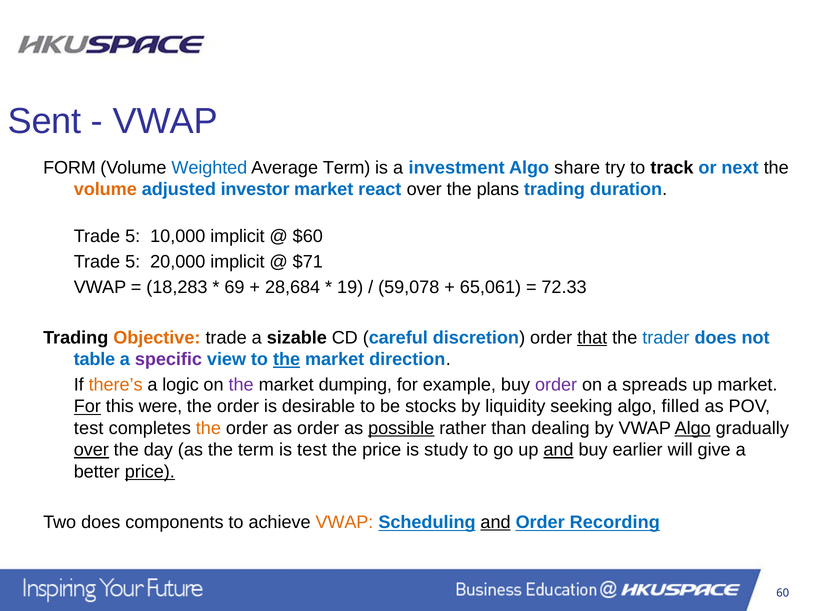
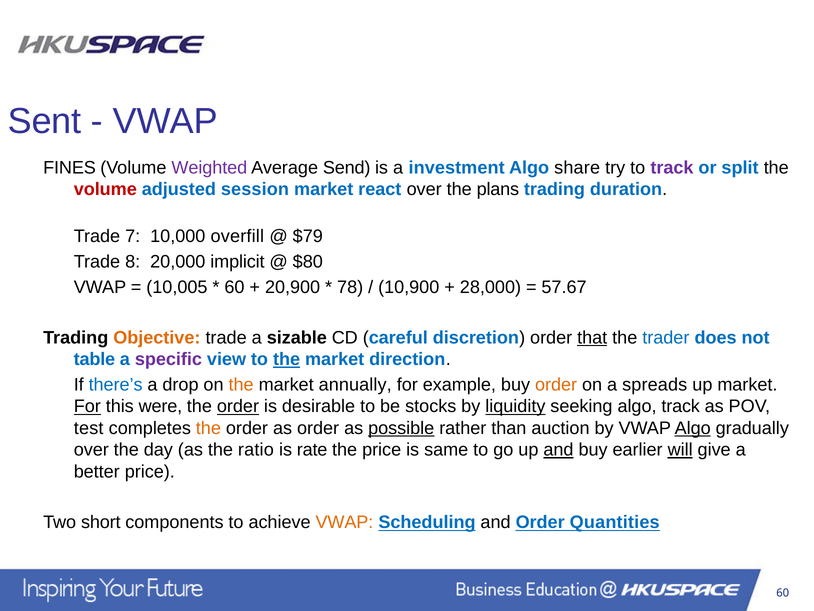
FORM: FORM -> FINES
Weighted colour: blue -> purple
Average Term: Term -> Send
track at (672, 168) colour: black -> purple
next: next -> split
volume at (105, 189) colour: orange -> red
investor: investor -> session
5 at (133, 236): 5 -> 7
10,000 implicit: implicit -> overfill
$60: $60 -> $79
5 at (133, 262): 5 -> 8
$71: $71 -> $80
18,283: 18,283 -> 10,005
69 at (234, 287): 69 -> 60
28,684: 28,684 -> 20,900
19: 19 -> 78
59,078: 59,078 -> 10,900
65,061: 65,061 -> 28,000
72.33: 72.33 -> 57.67
there’s colour: orange -> blue
logic: logic -> drop
the at (241, 384) colour: purple -> orange
dumping: dumping -> annually
order at (556, 384) colour: purple -> orange
order at (238, 406) underline: none -> present
liquidity underline: none -> present
algo filled: filled -> track
dealing: dealing -> auction
over at (91, 450) underline: present -> none
the term: term -> ratio
is test: test -> rate
study: study -> same
will underline: none -> present
price at (150, 471) underline: present -> none
Two does: does -> short
and at (496, 522) underline: present -> none
Recording: Recording -> Quantities
